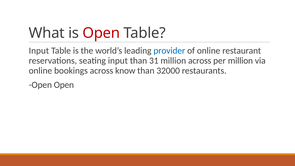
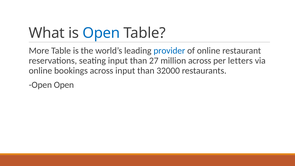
Open at (101, 33) colour: red -> blue
Input at (39, 51): Input -> More
31: 31 -> 27
per million: million -> letters
across know: know -> input
